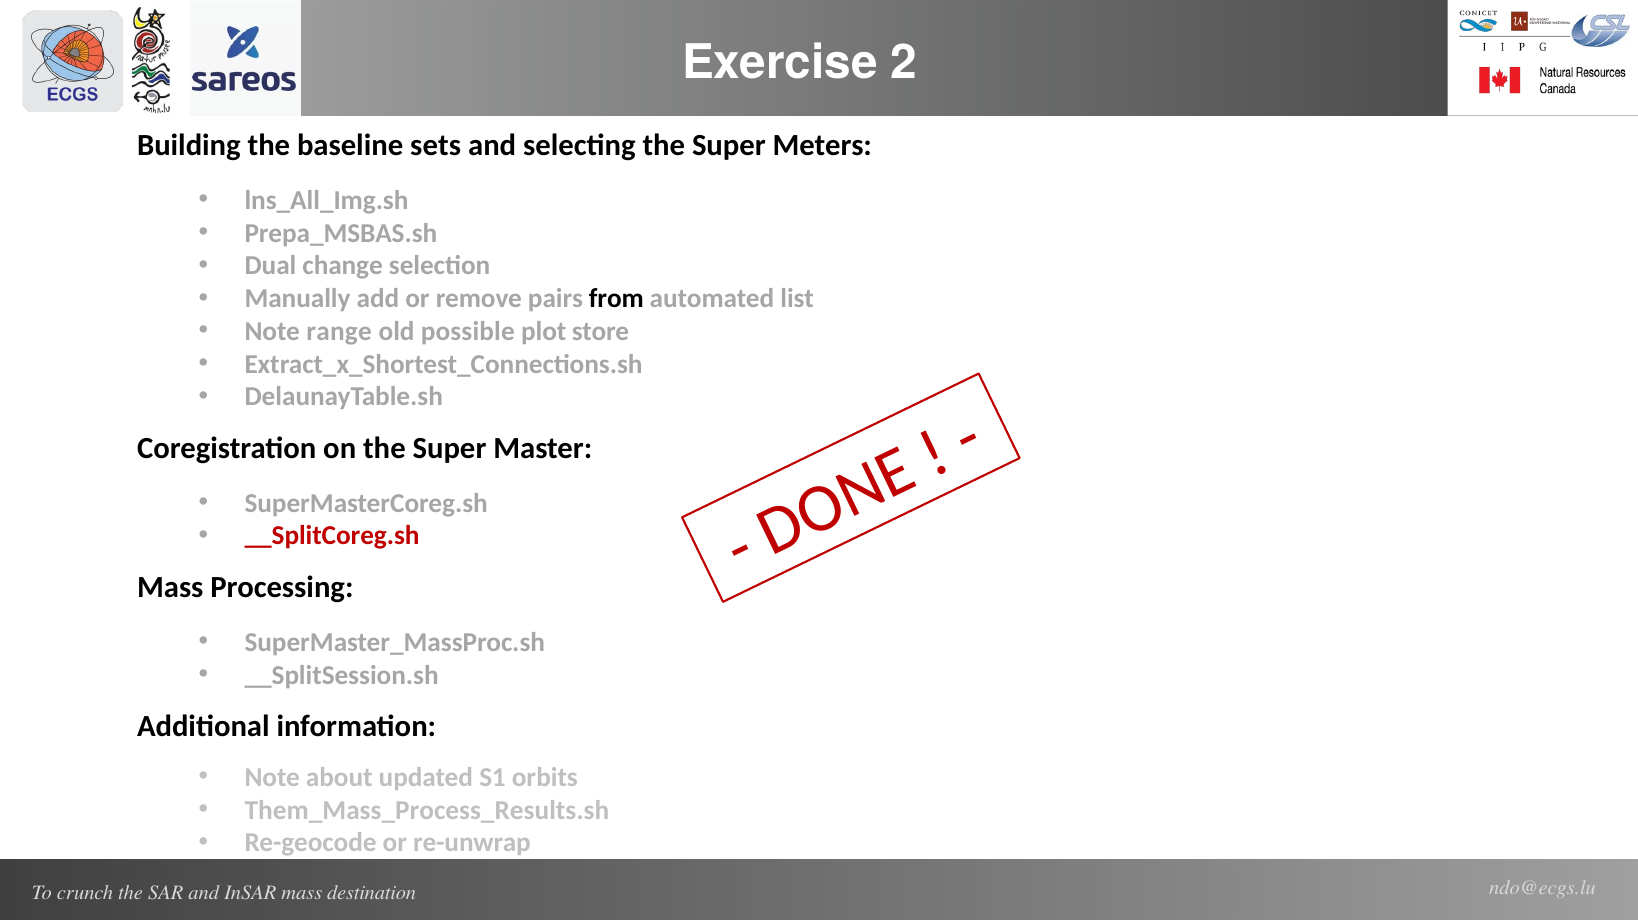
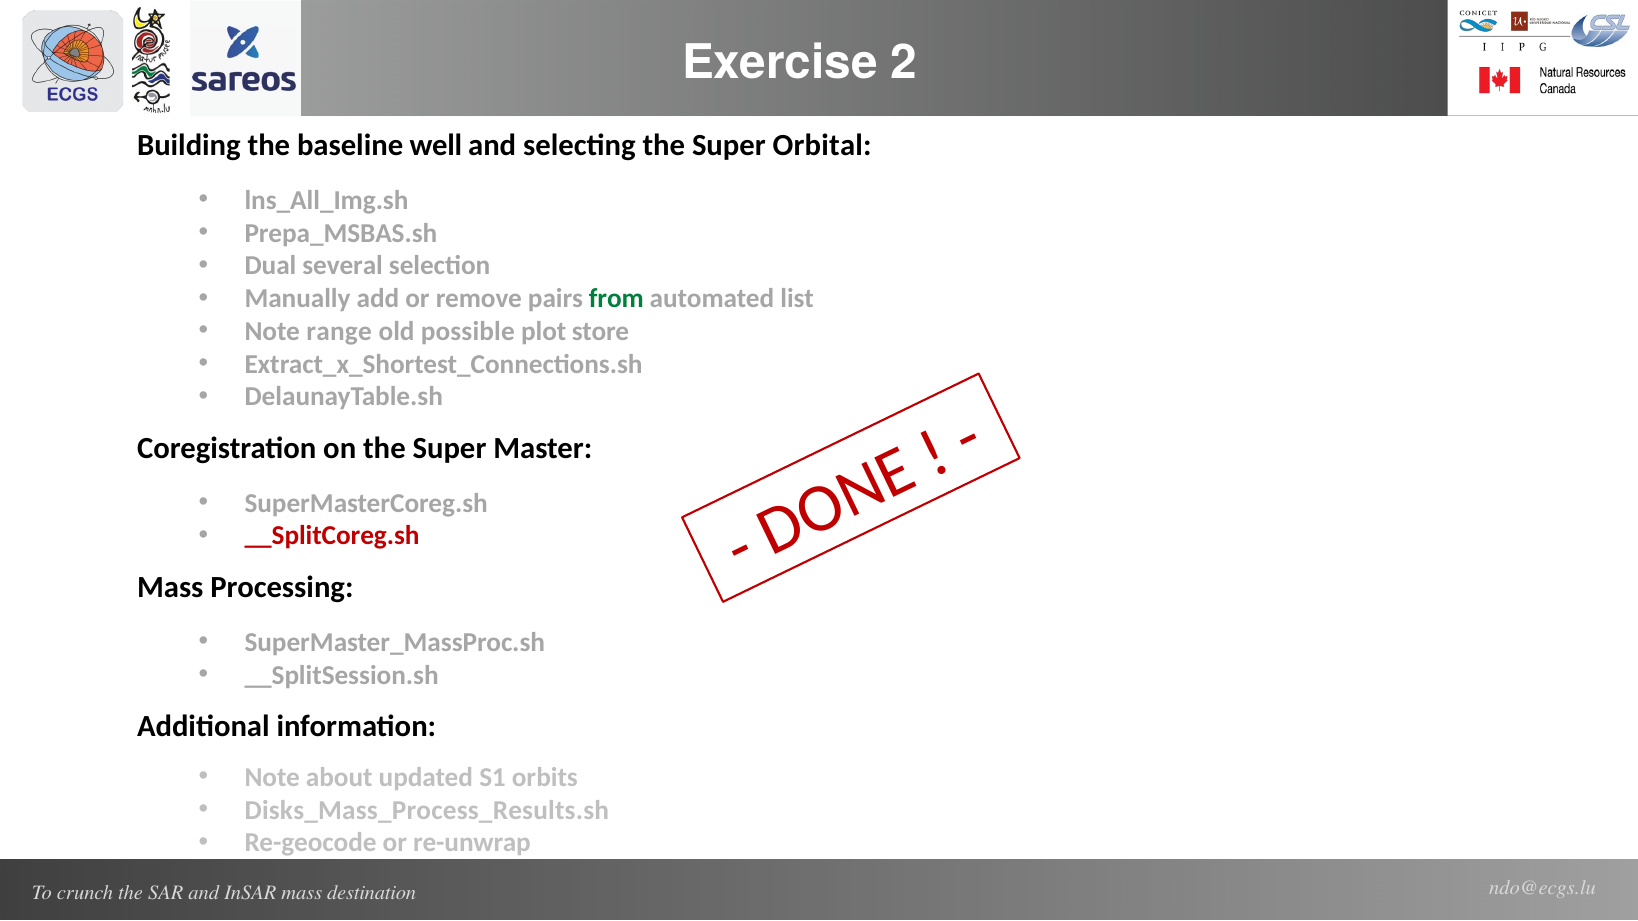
sets: sets -> well
Meters: Meters -> Orbital
change: change -> several
from colour: black -> green
Them_Mass_Process_Results.sh: Them_Mass_Process_Results.sh -> Disks_Mass_Process_Results.sh
